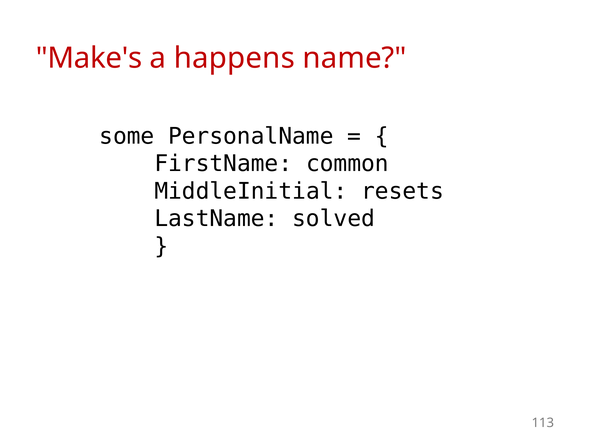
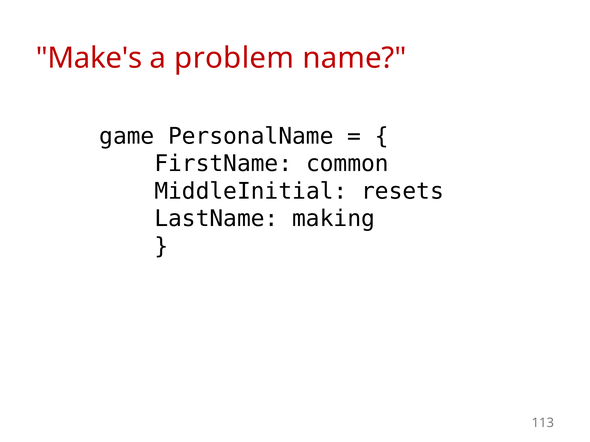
happens: happens -> problem
some: some -> game
solved: solved -> making
